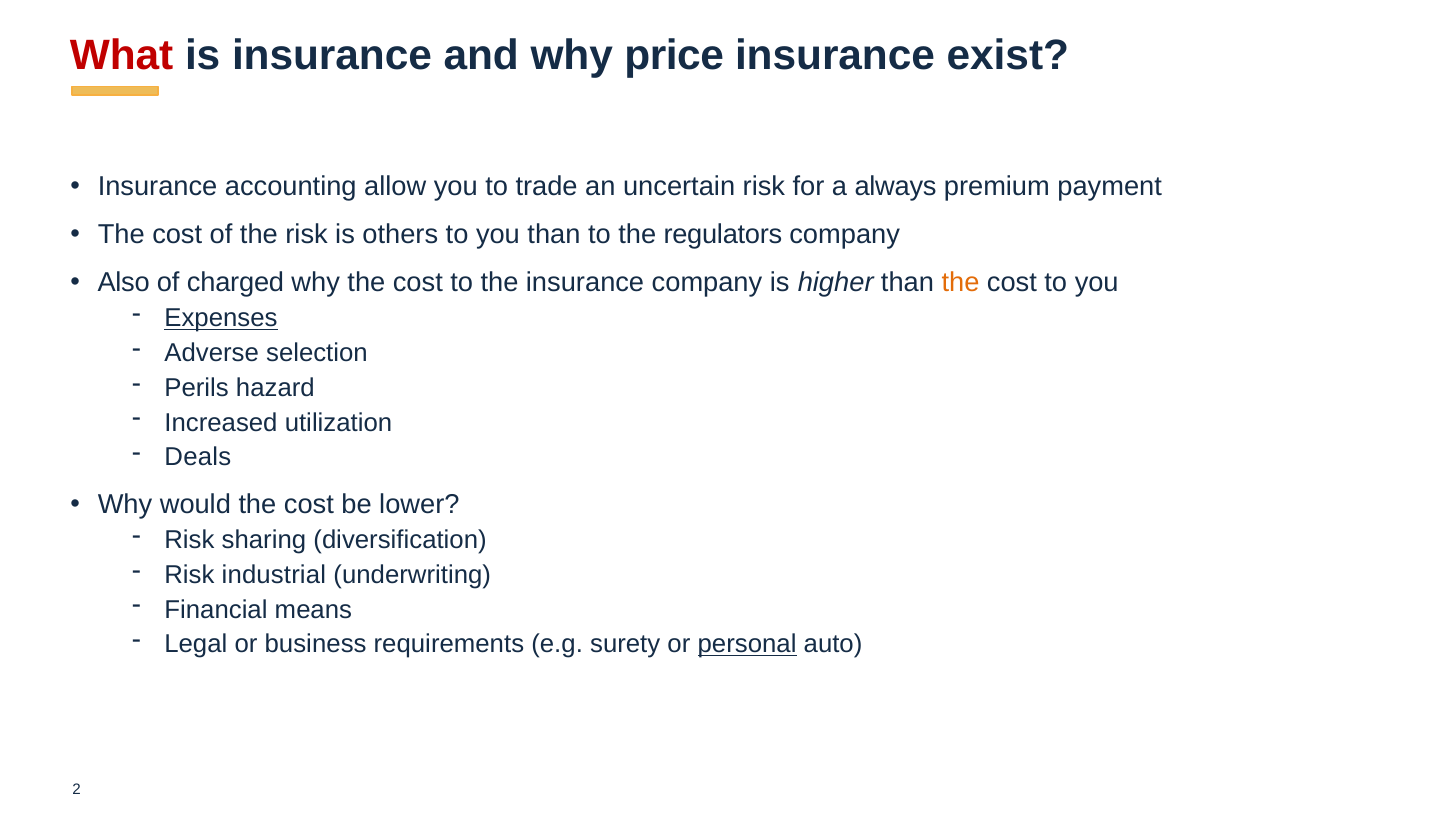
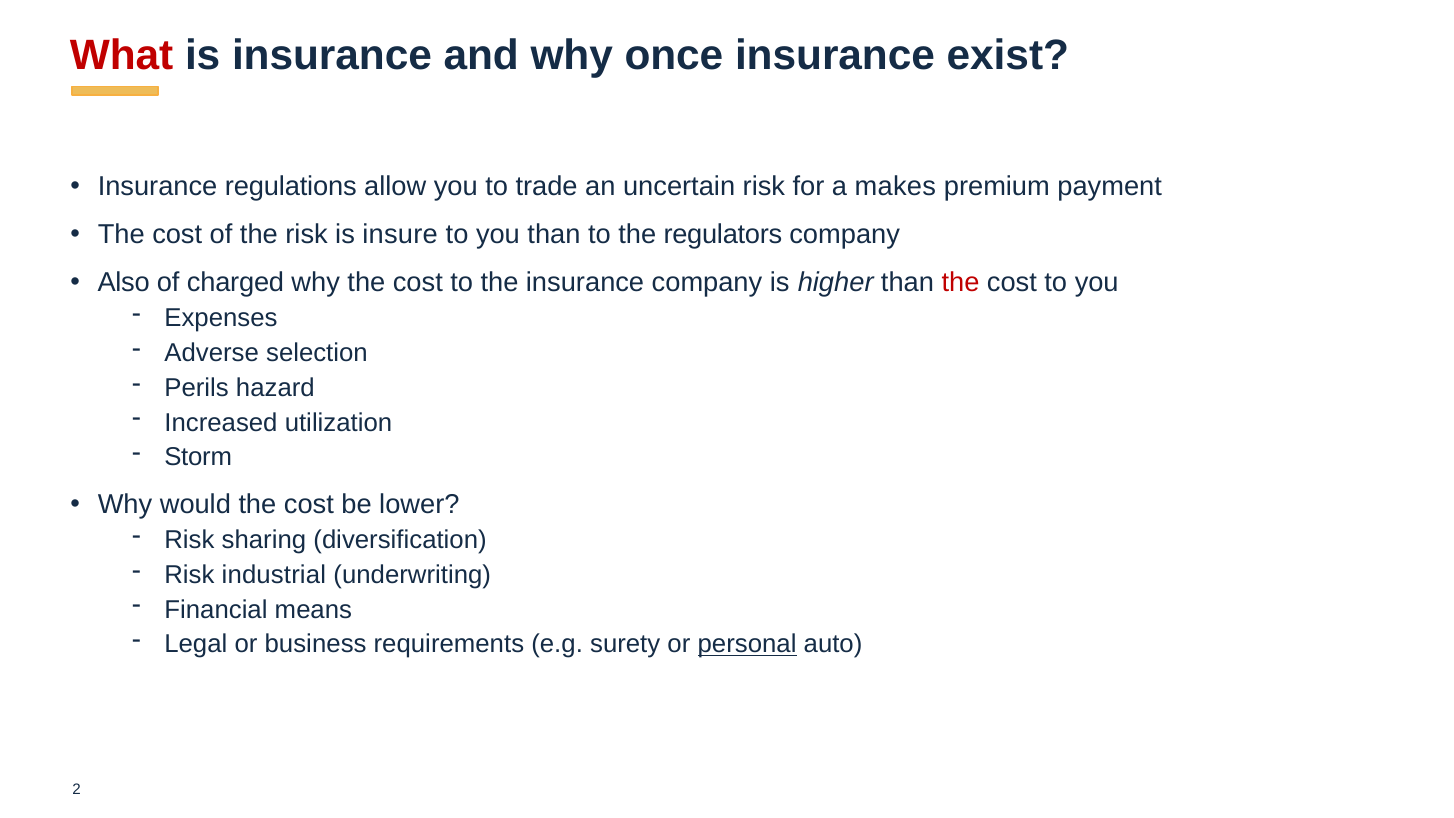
price: price -> once
accounting: accounting -> regulations
always: always -> makes
others: others -> insure
the at (961, 283) colour: orange -> red
Expenses underline: present -> none
Deals: Deals -> Storm
